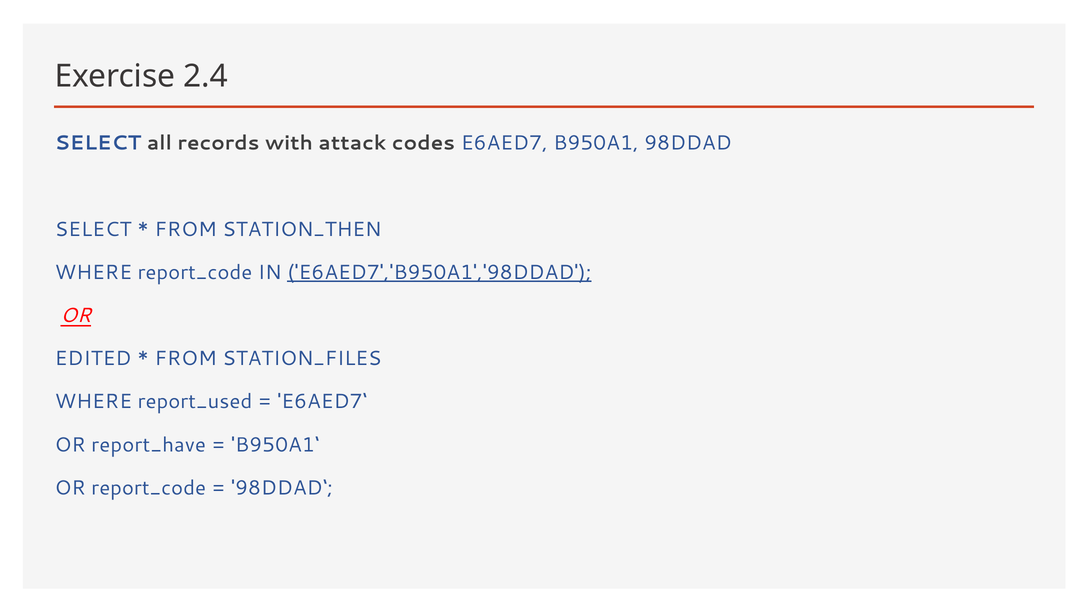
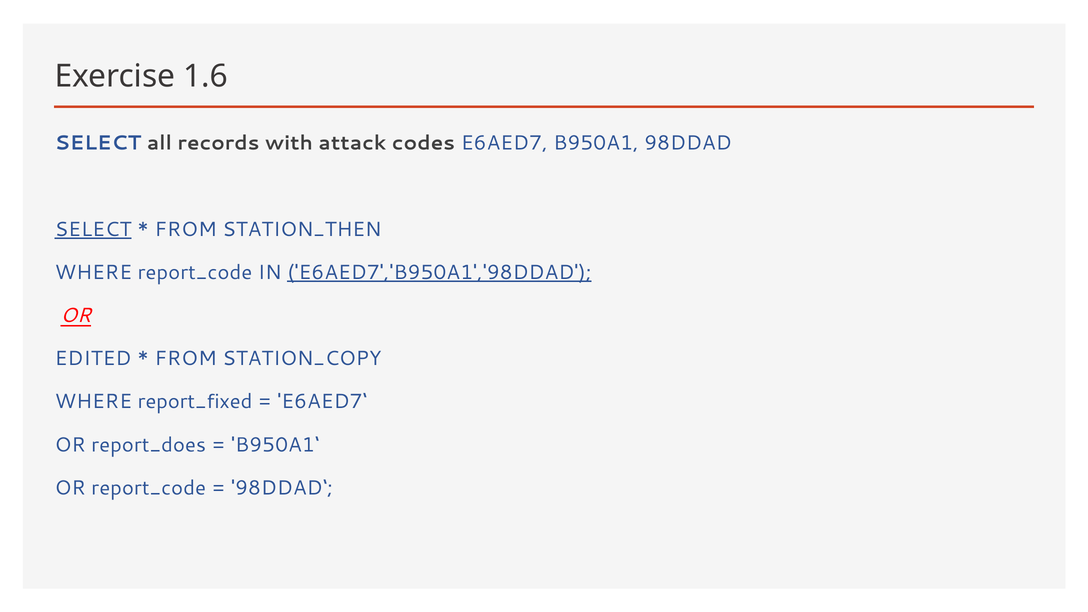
2.4: 2.4 -> 1.6
SELECT at (93, 229) underline: none -> present
STATION_FILES: STATION_FILES -> STATION_COPY
report_used: report_used -> report_fixed
report_have: report_have -> report_does
